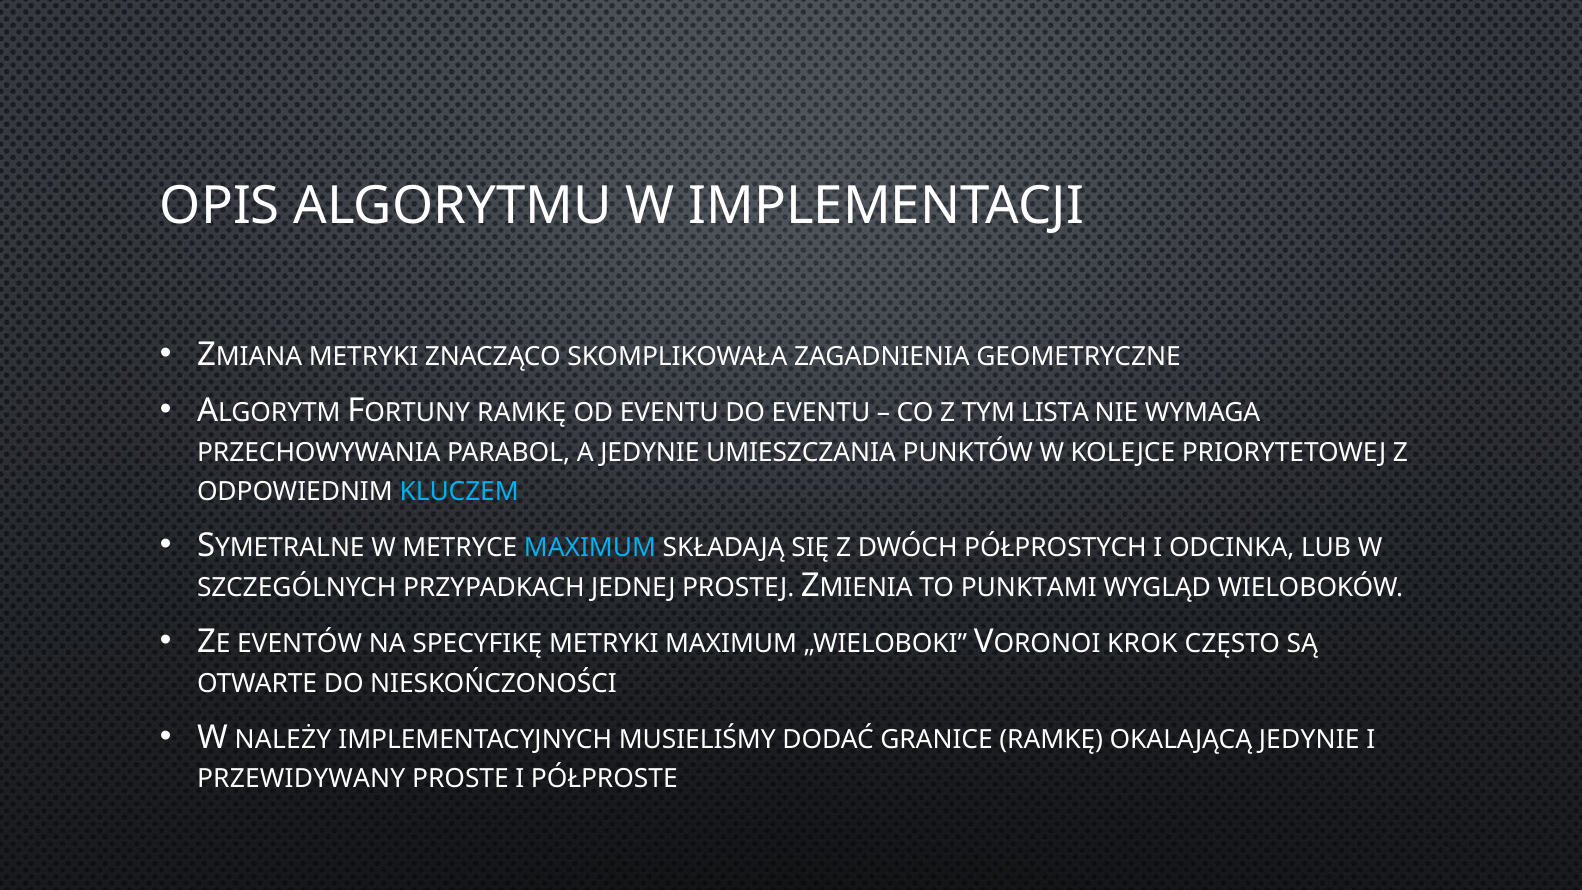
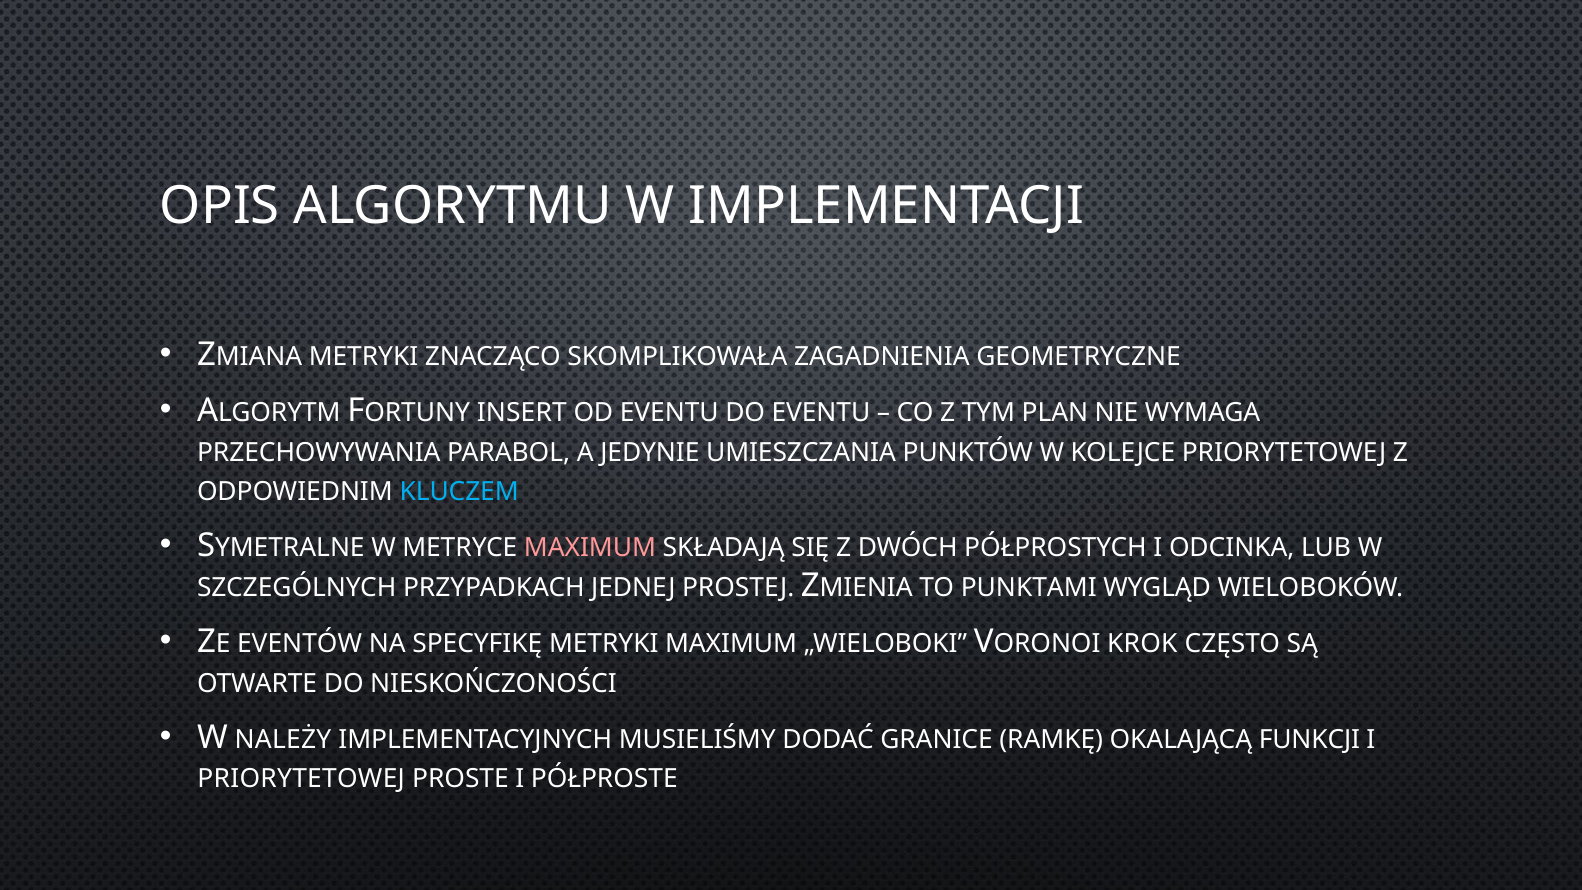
RAMKĘ at (522, 413): RAMKĘ -> INSERT
LISTA: LISTA -> PLAN
MAXIMUM at (590, 548) colour: light blue -> pink
OKALAJĄCĄ JEDYNIE: JEDYNIE -> FUNKCJI
PRZEWIDYWANY at (301, 779): PRZEWIDYWANY -> PRIORYTETOWEJ
